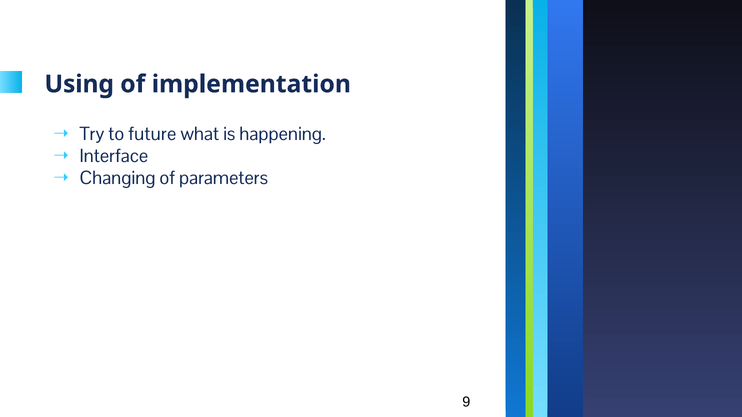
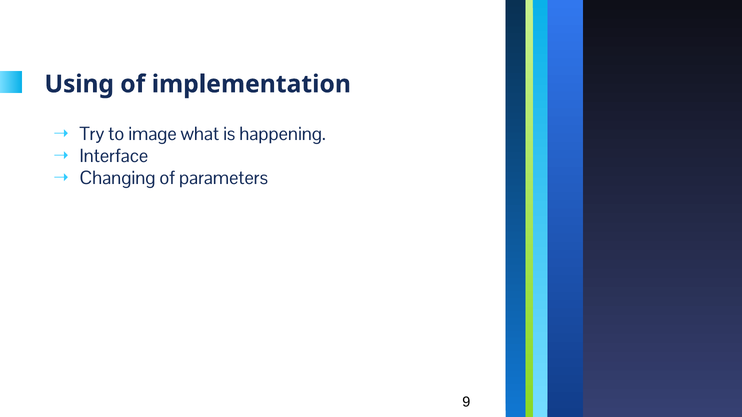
future: future -> image
